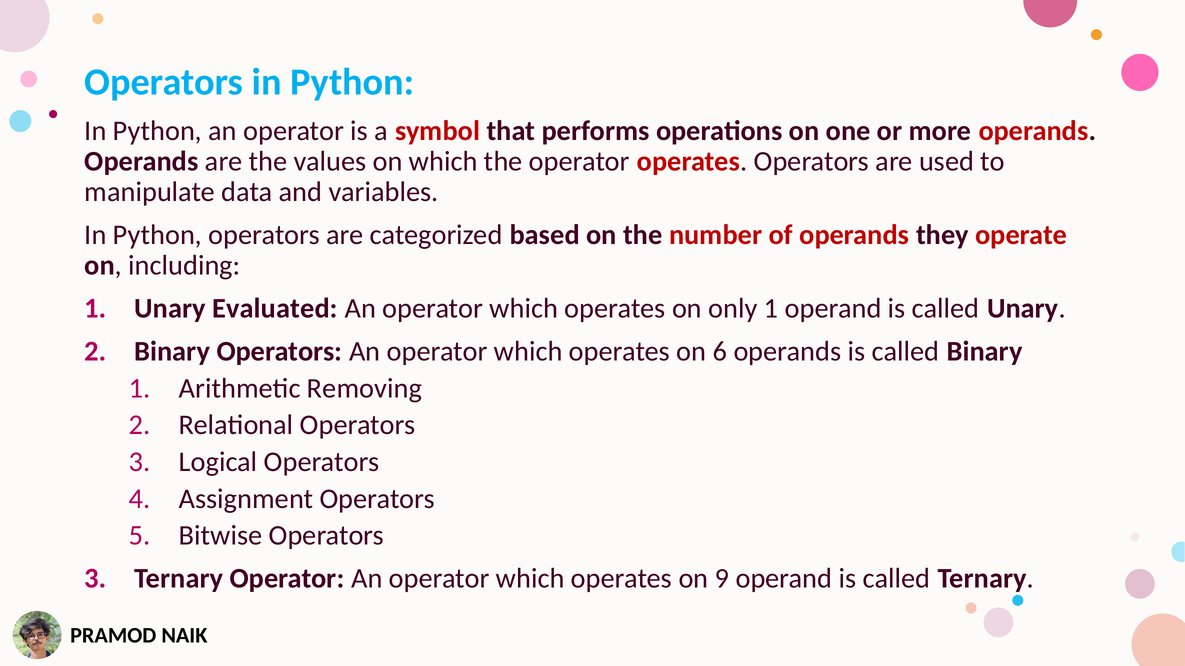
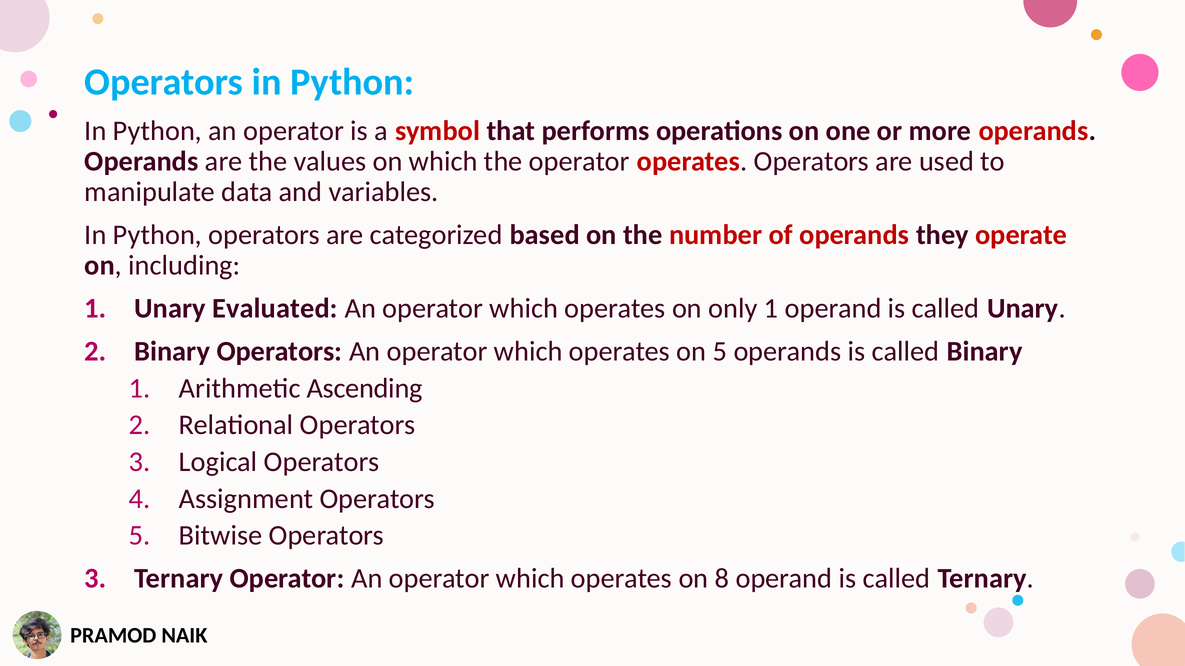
on 6: 6 -> 5
Removing: Removing -> Ascending
9: 9 -> 8
